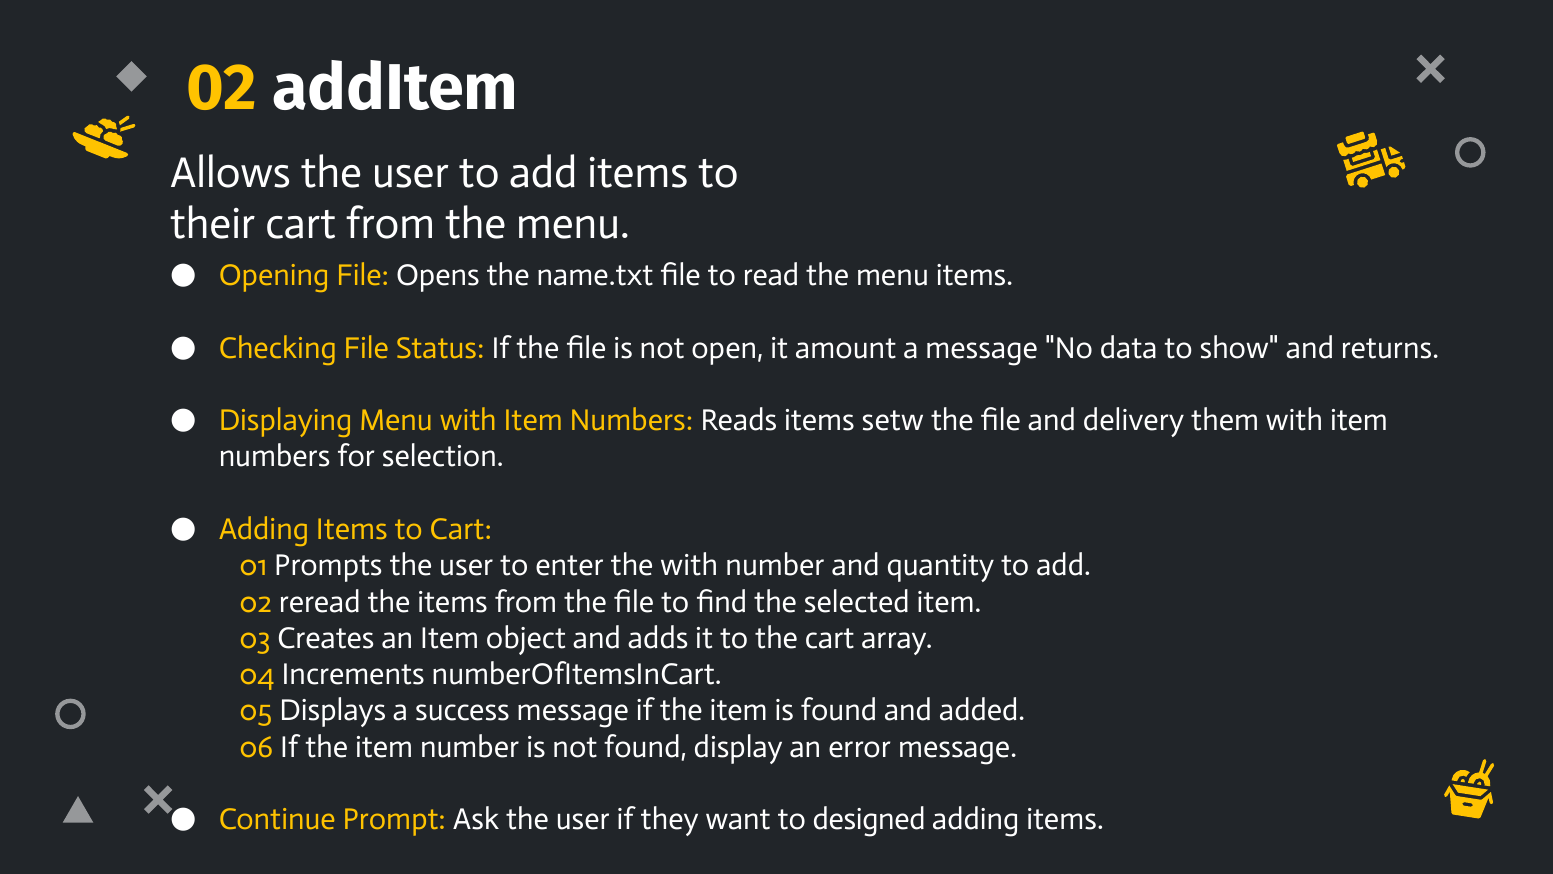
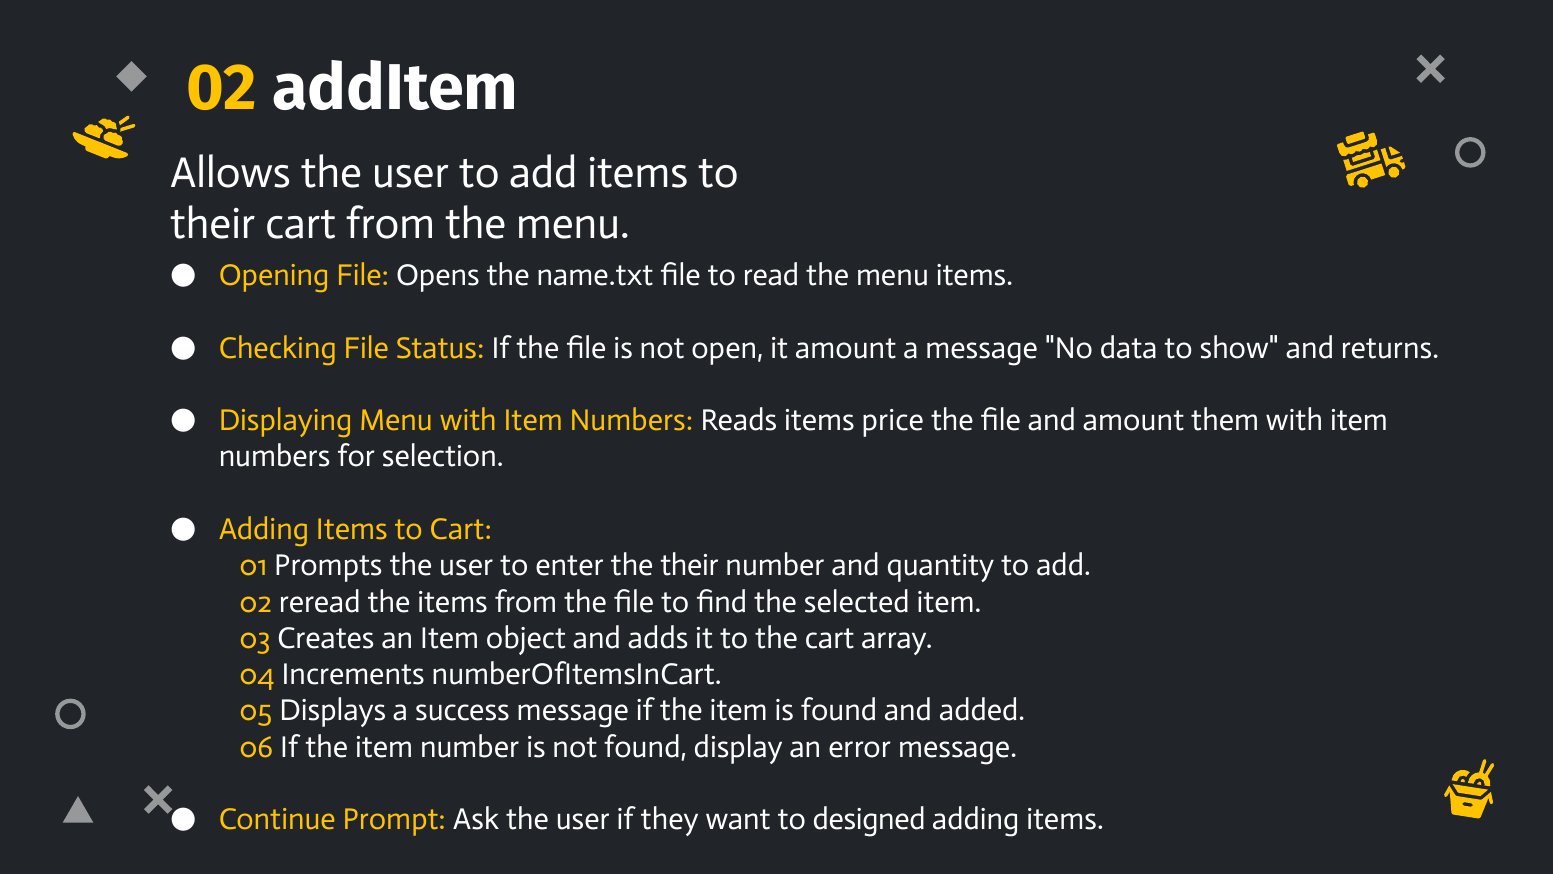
setw: setw -> price
and delivery: delivery -> amount
the with: with -> their
